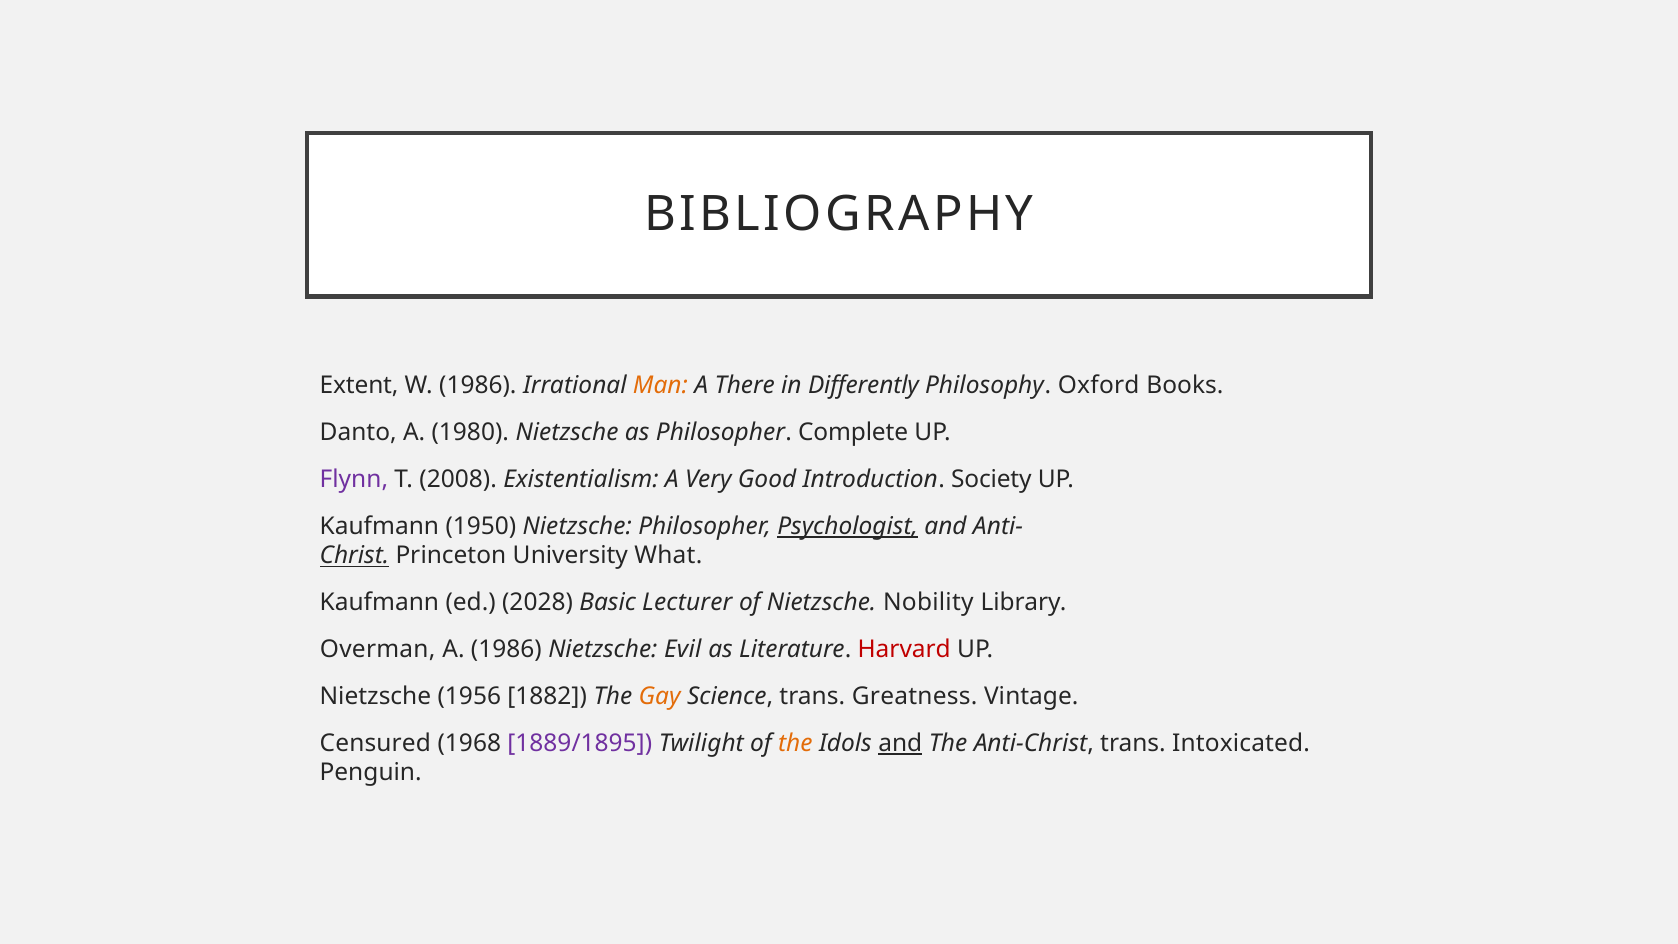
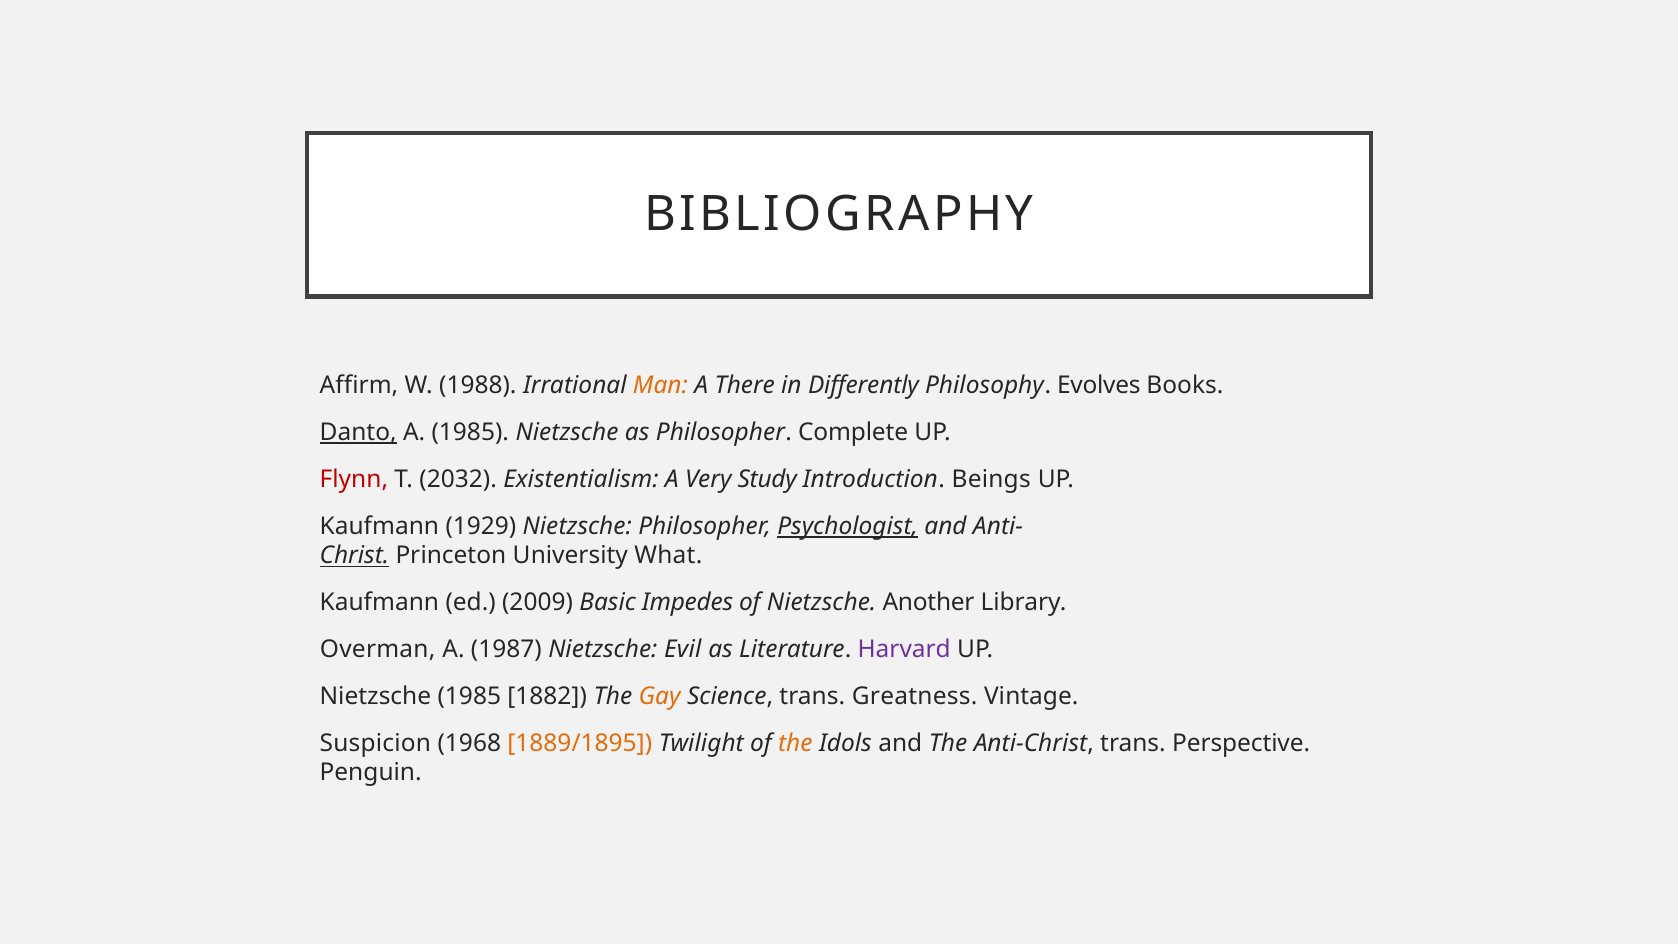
Extent: Extent -> Affirm
W 1986: 1986 -> 1988
Oxford: Oxford -> Evolves
Danto underline: none -> present
A 1980: 1980 -> 1985
Flynn colour: purple -> red
2008: 2008 -> 2032
Good: Good -> Study
Society: Society -> Beings
1950: 1950 -> 1929
2028: 2028 -> 2009
Lecturer: Lecturer -> Impedes
Nobility: Nobility -> Another
A 1986: 1986 -> 1987
Harvard colour: red -> purple
Nietzsche 1956: 1956 -> 1985
Censured: Censured -> Suspicion
1889/1895 colour: purple -> orange
and at (900, 743) underline: present -> none
Intoxicated: Intoxicated -> Perspective
